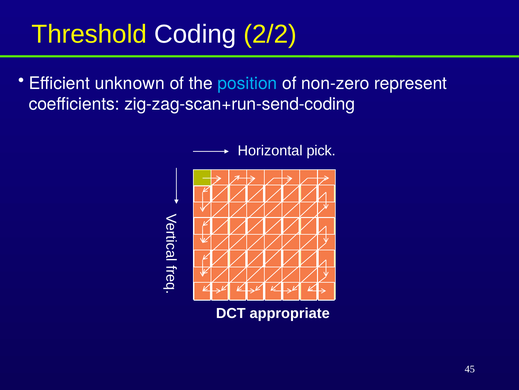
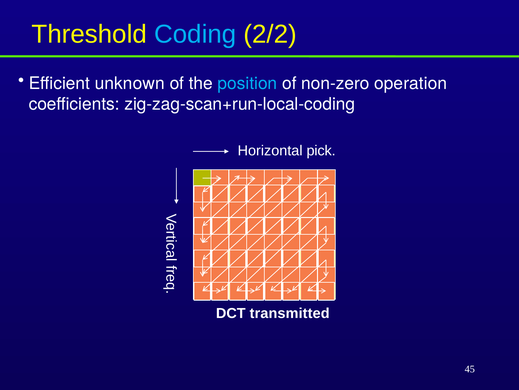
Coding colour: white -> light blue
represent: represent -> operation
zig-zag-scan+run-send-coding: zig-zag-scan+run-send-coding -> zig-zag-scan+run-local-coding
appropriate: appropriate -> transmitted
